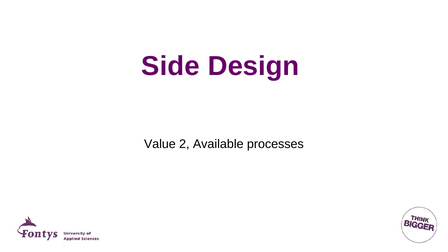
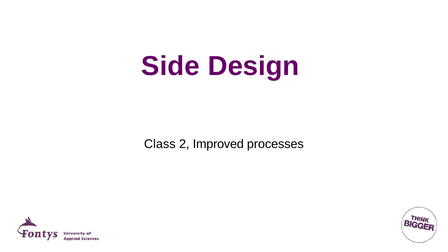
Value: Value -> Class
Available: Available -> Improved
